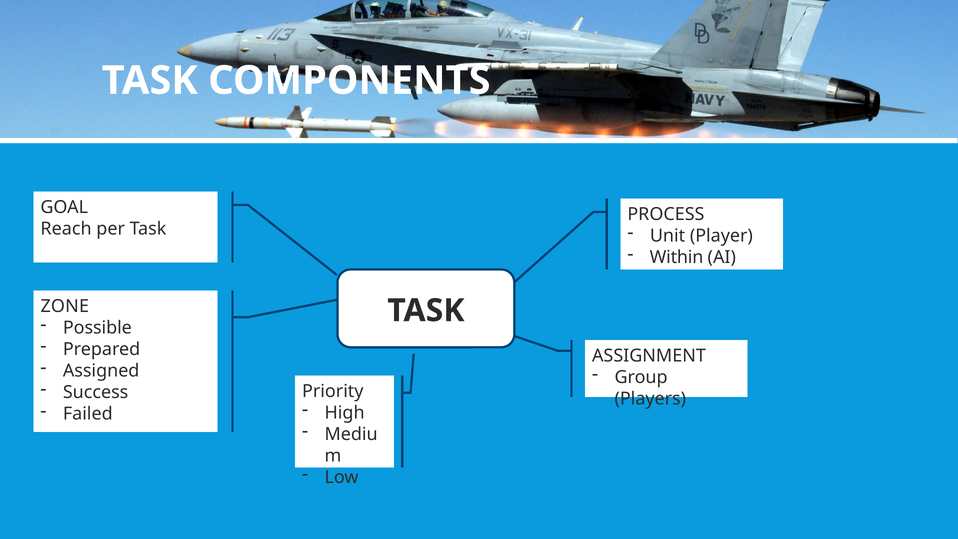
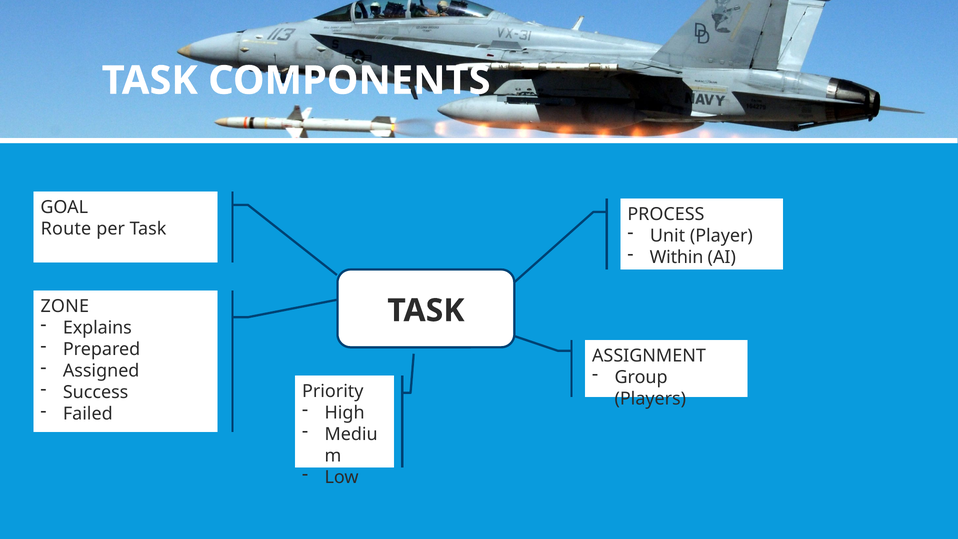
Reach: Reach -> Route
Possible: Possible -> Explains
